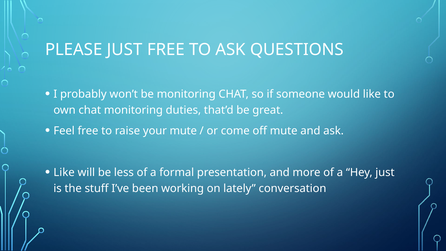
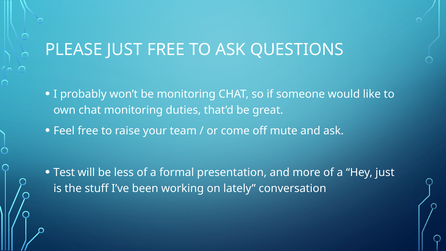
your mute: mute -> team
Like at (64, 172): Like -> Test
